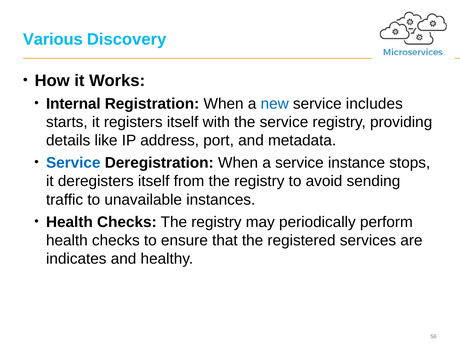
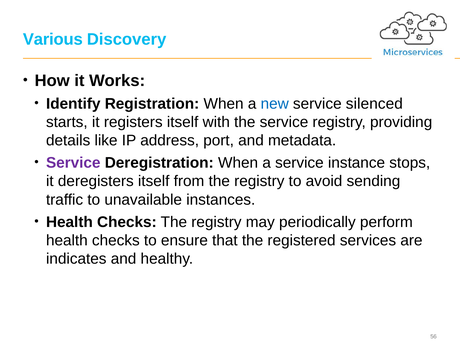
Internal: Internal -> Identify
includes: includes -> silenced
Service at (73, 163) colour: blue -> purple
